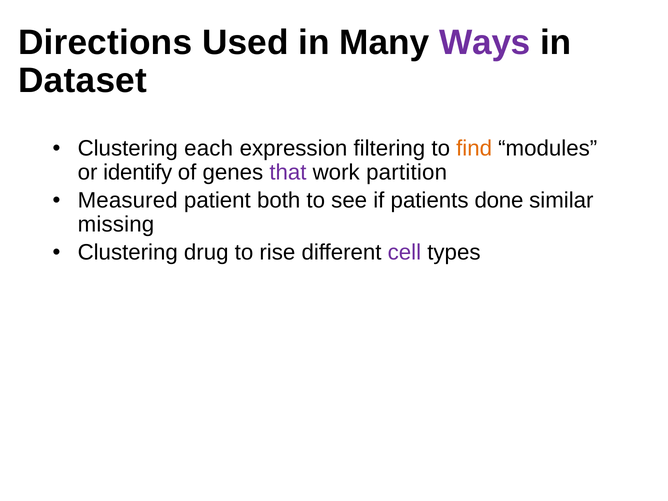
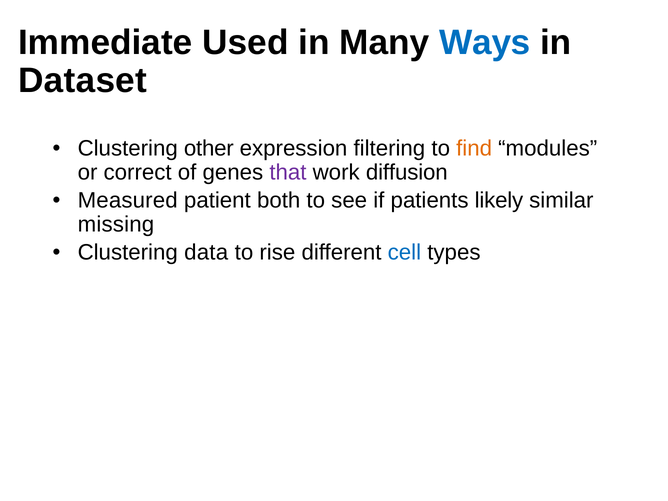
Directions: Directions -> Immediate
Ways colour: purple -> blue
each: each -> other
identify: identify -> correct
partition: partition -> diffusion
done: done -> likely
drug: drug -> data
cell colour: purple -> blue
